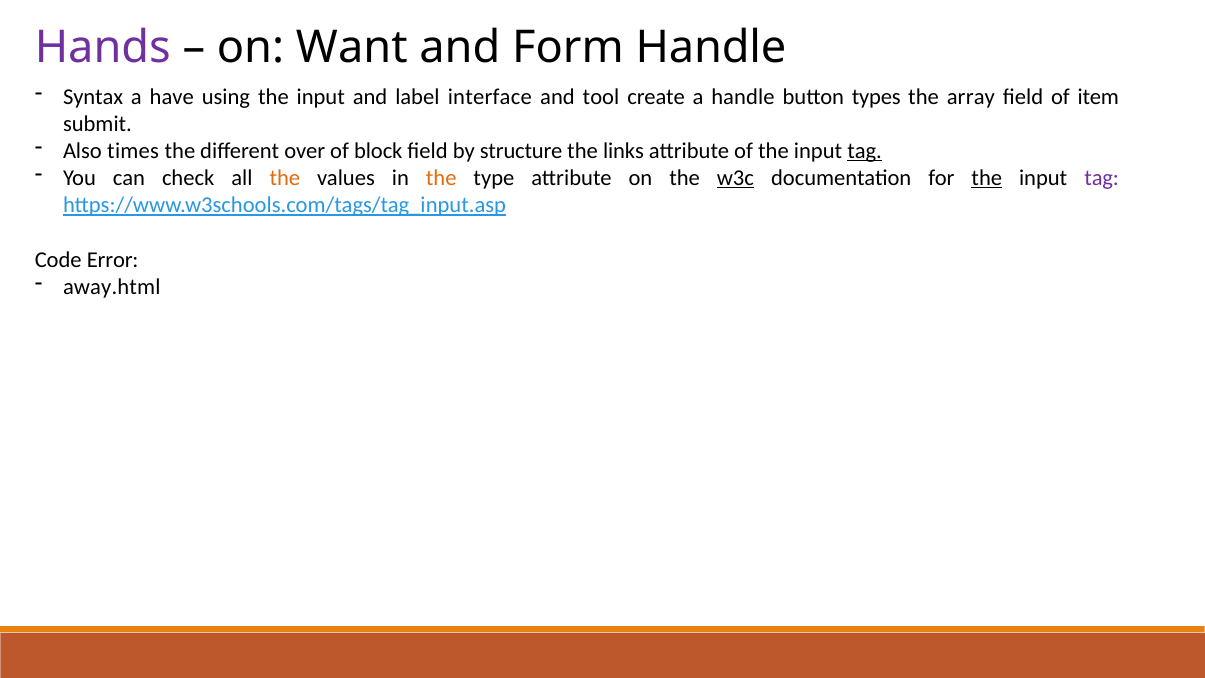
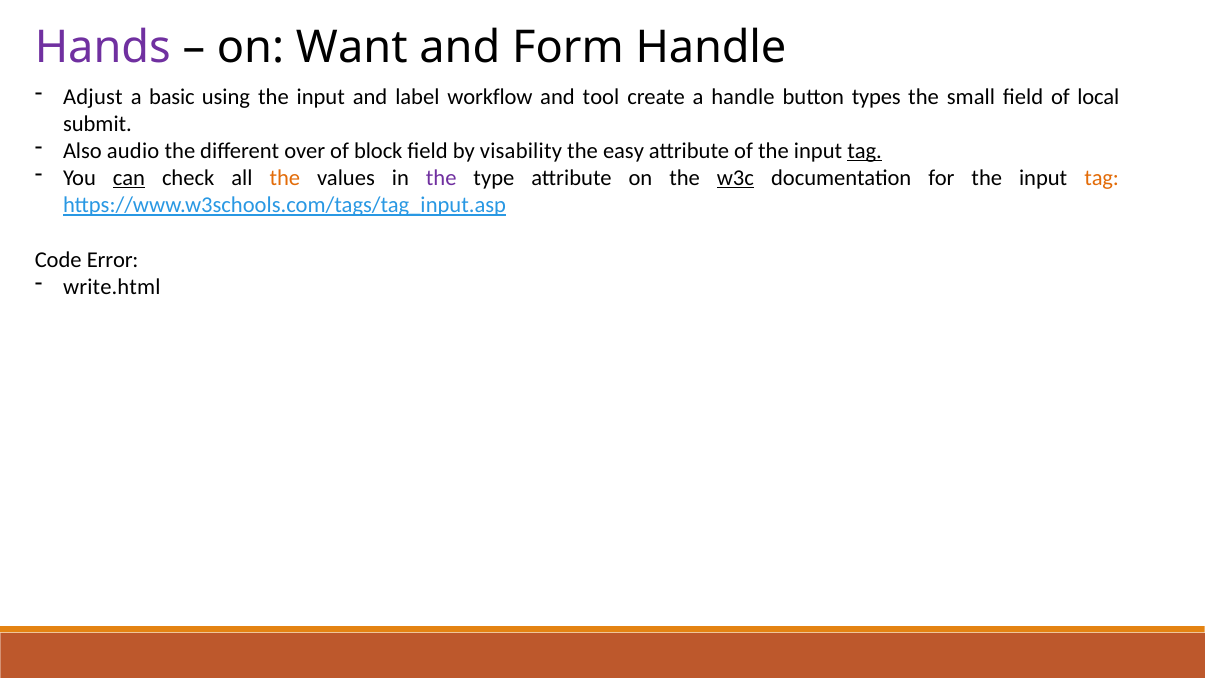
Syntax: Syntax -> Adjust
have: have -> basic
interface: interface -> workflow
array: array -> small
item: item -> local
times: times -> audio
structure: structure -> visability
links: links -> easy
can underline: none -> present
the at (441, 178) colour: orange -> purple
the at (987, 178) underline: present -> none
tag at (1102, 178) colour: purple -> orange
away.html: away.html -> write.html
